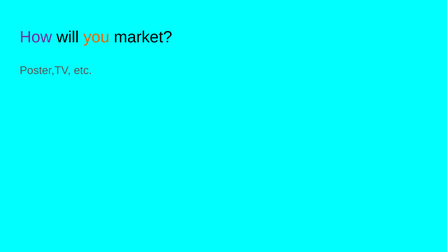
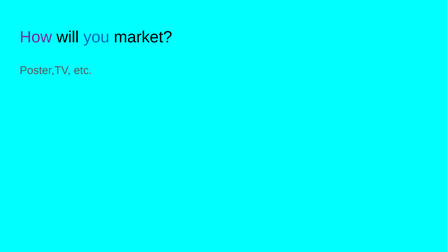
you colour: orange -> blue
